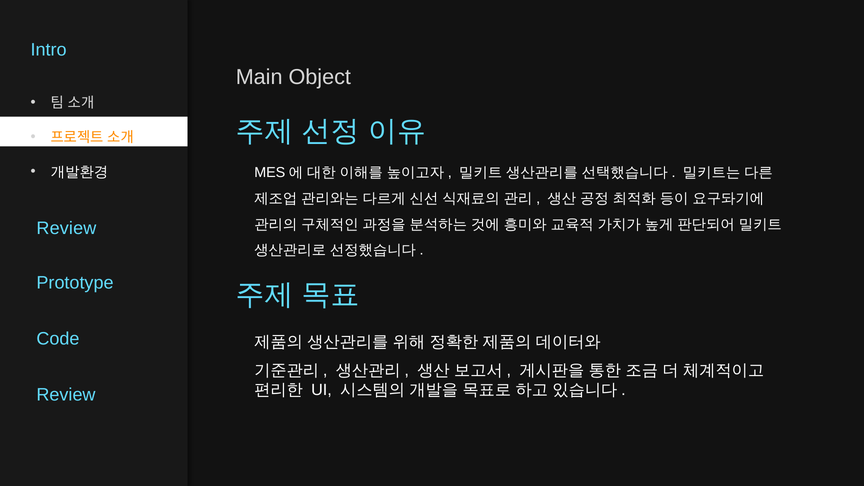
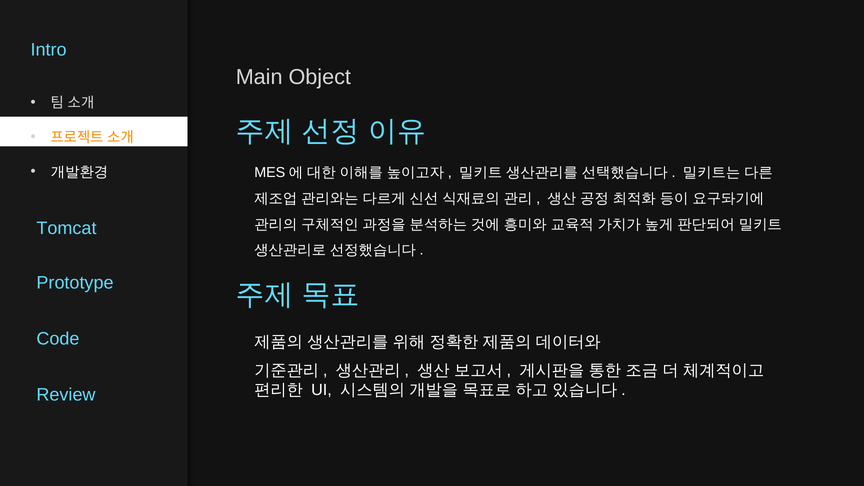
Review at (66, 229): Review -> Tomcat
